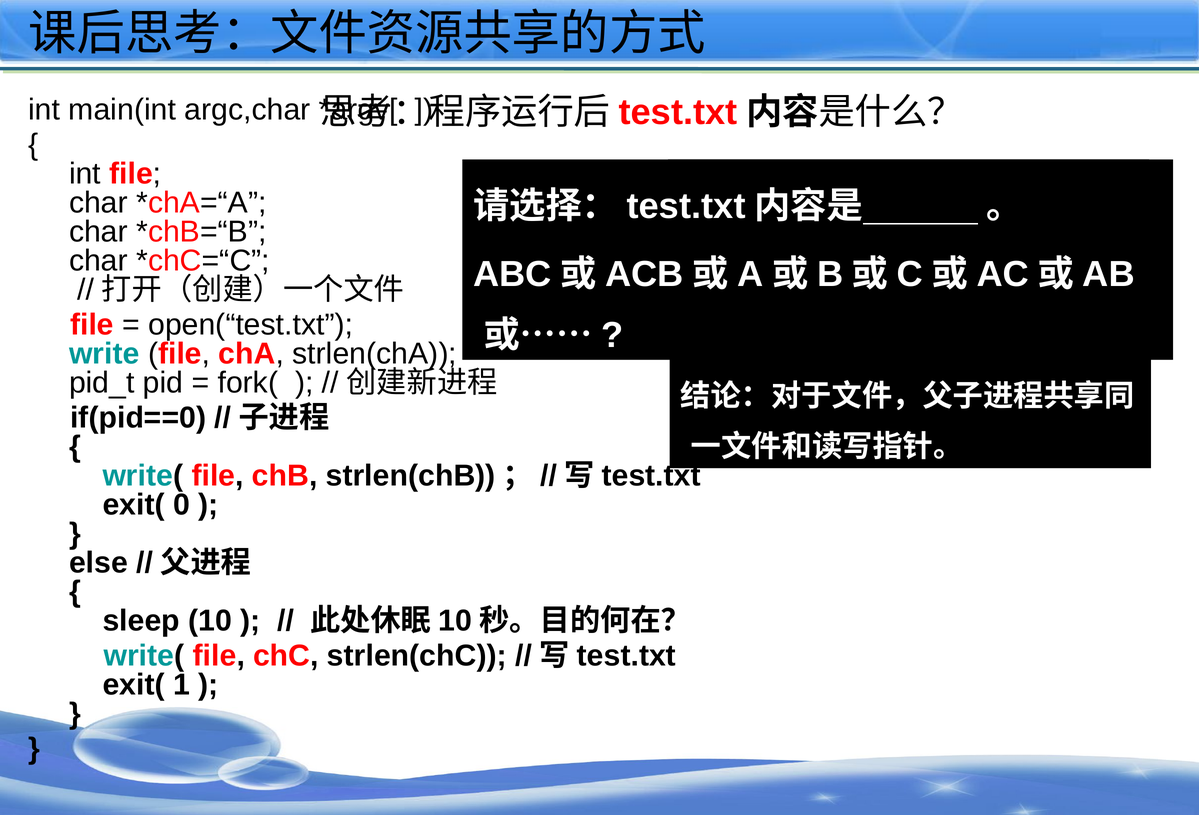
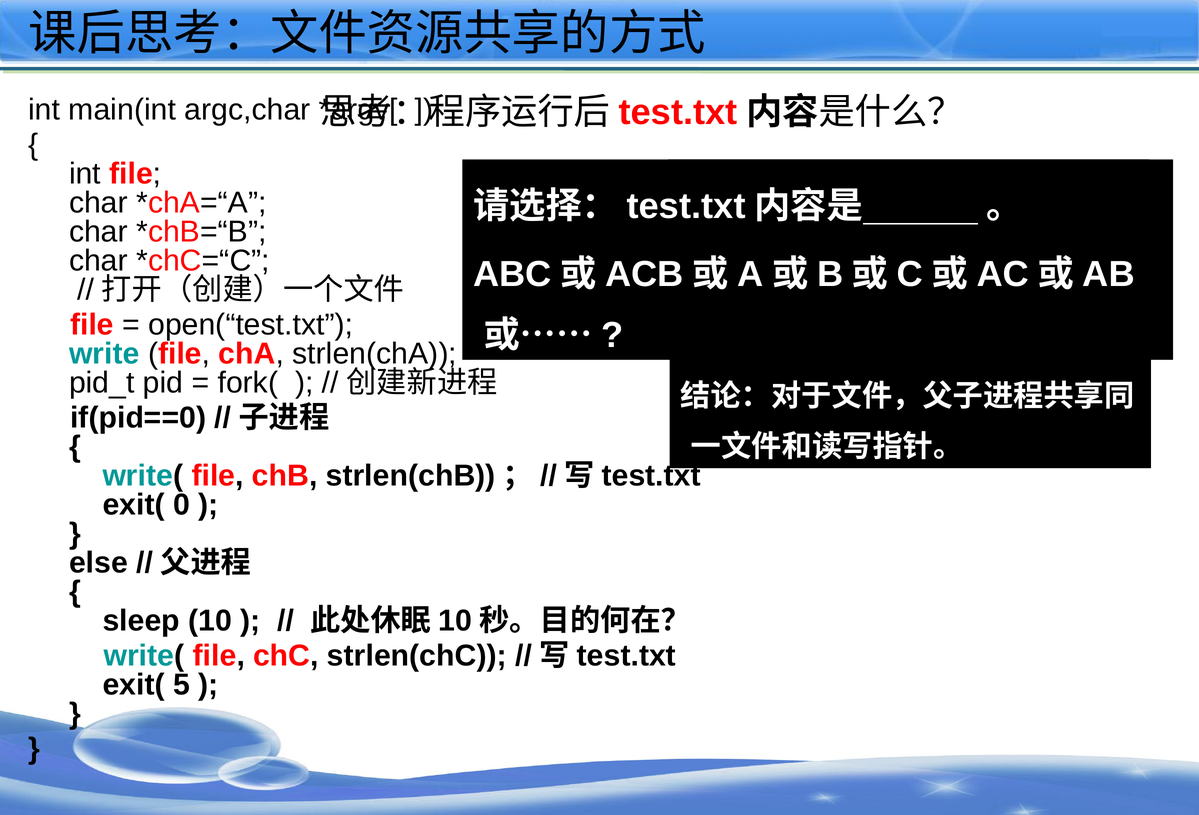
1: 1 -> 5
